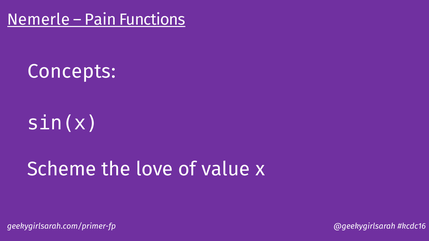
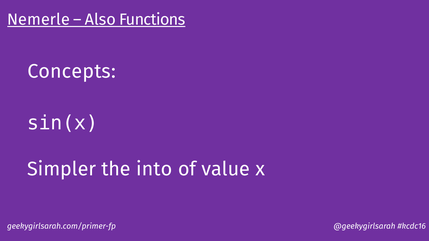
Pain: Pain -> Also
Scheme: Scheme -> Simpler
love: love -> into
